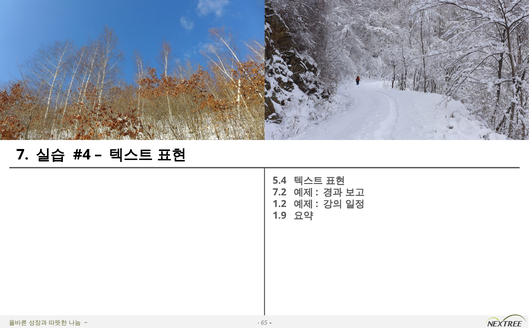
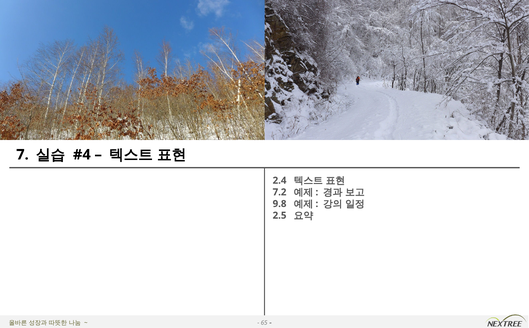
5.4: 5.4 -> 2.4
1.2: 1.2 -> 9.8
1.9: 1.9 -> 2.5
